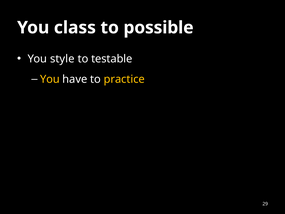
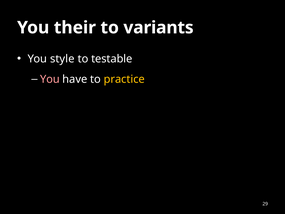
class: class -> their
possible: possible -> variants
You at (50, 79) colour: yellow -> pink
